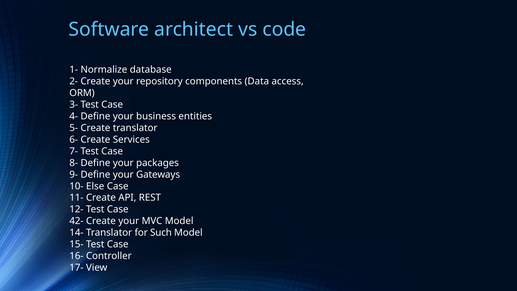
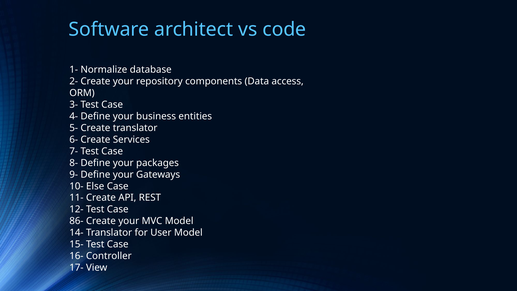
42-: 42- -> 86-
Such: Such -> User
